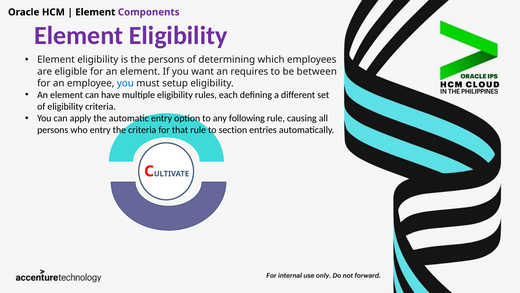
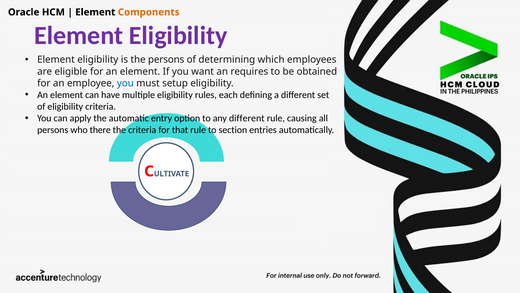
Components colour: purple -> orange
between: between -> obtained
any following: following -> different
who entry: entry -> there
